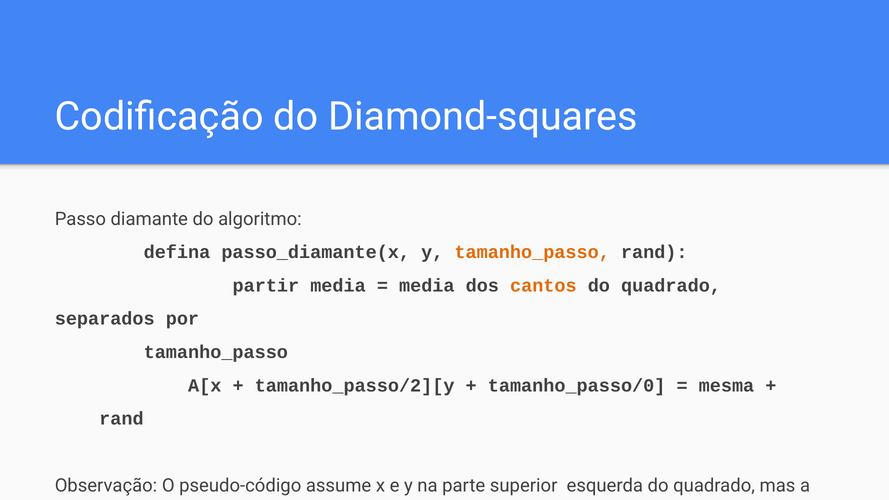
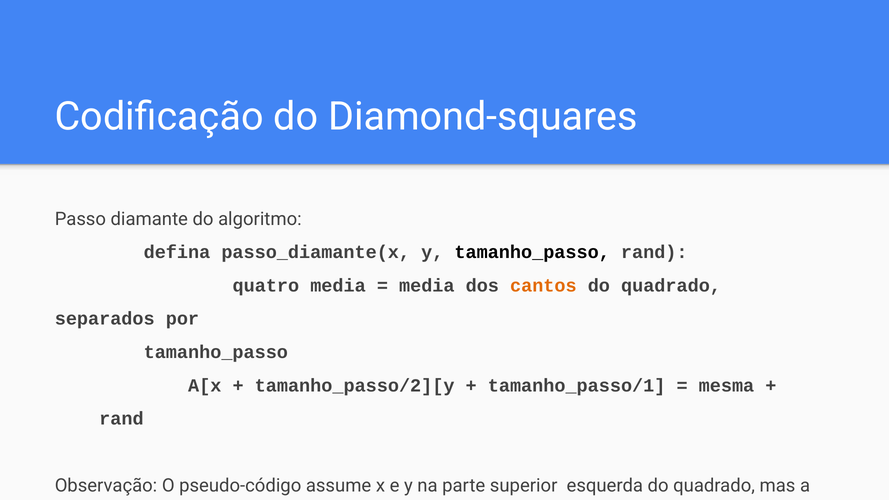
tamanho_passo at (532, 252) colour: orange -> black
partir: partir -> quatro
tamanho_passo/0: tamanho_passo/0 -> tamanho_passo/1
